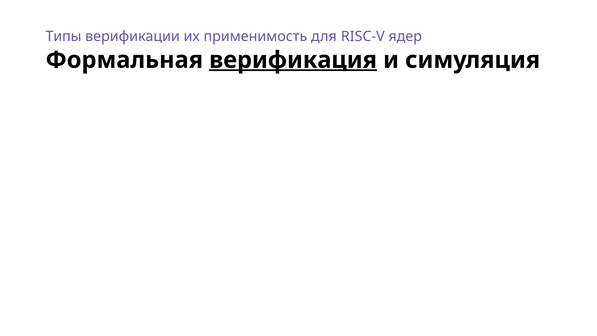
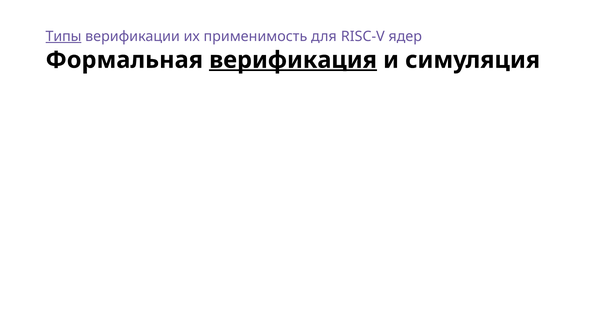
Типы underline: none -> present
